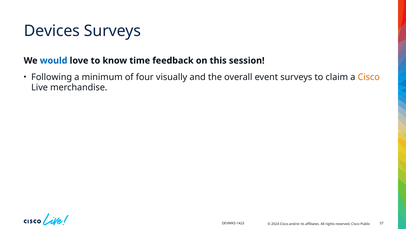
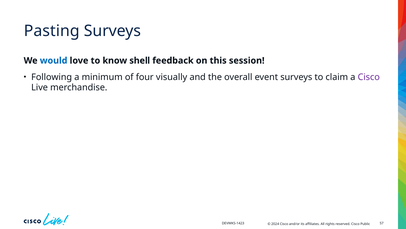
Devices: Devices -> Pasting
time: time -> shell
Cisco at (369, 77) colour: orange -> purple
